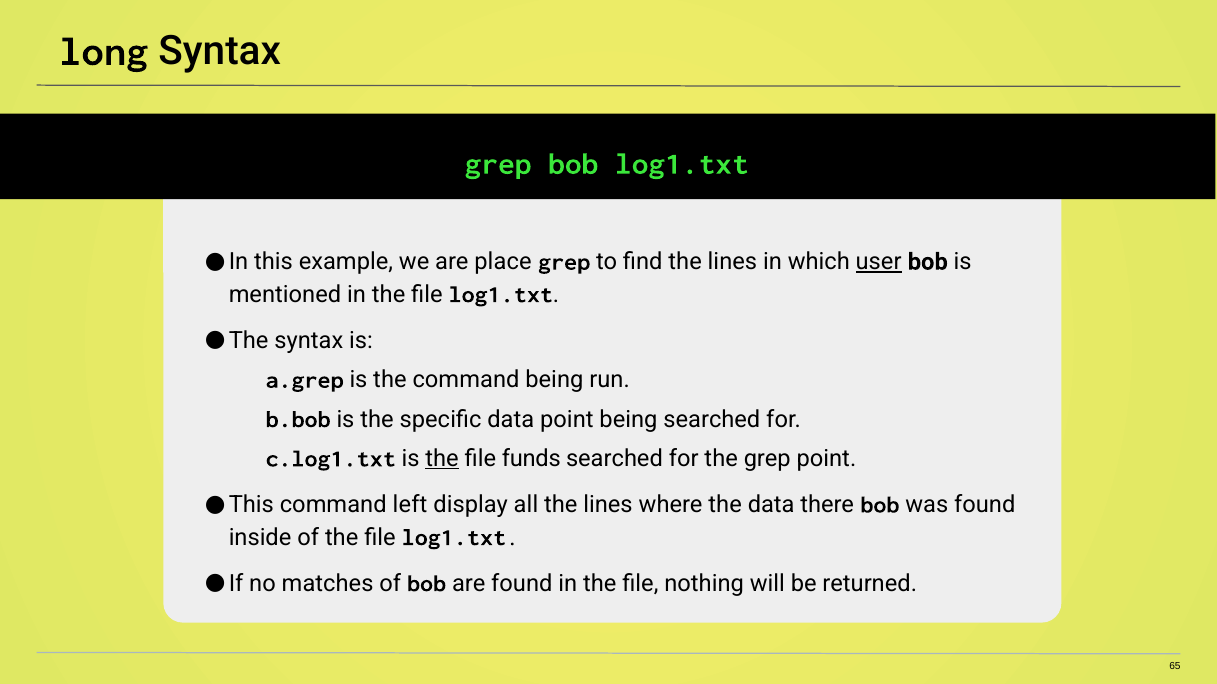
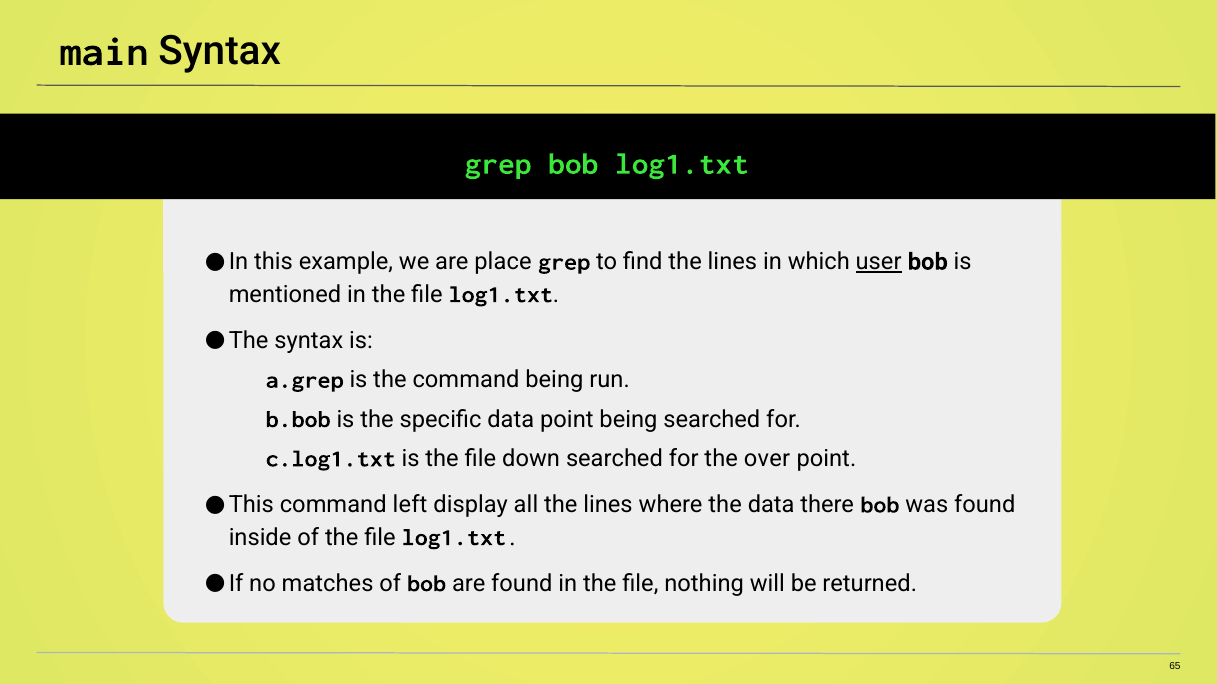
long: long -> main
the at (442, 459) underline: present -> none
funds: funds -> down
the grep: grep -> over
